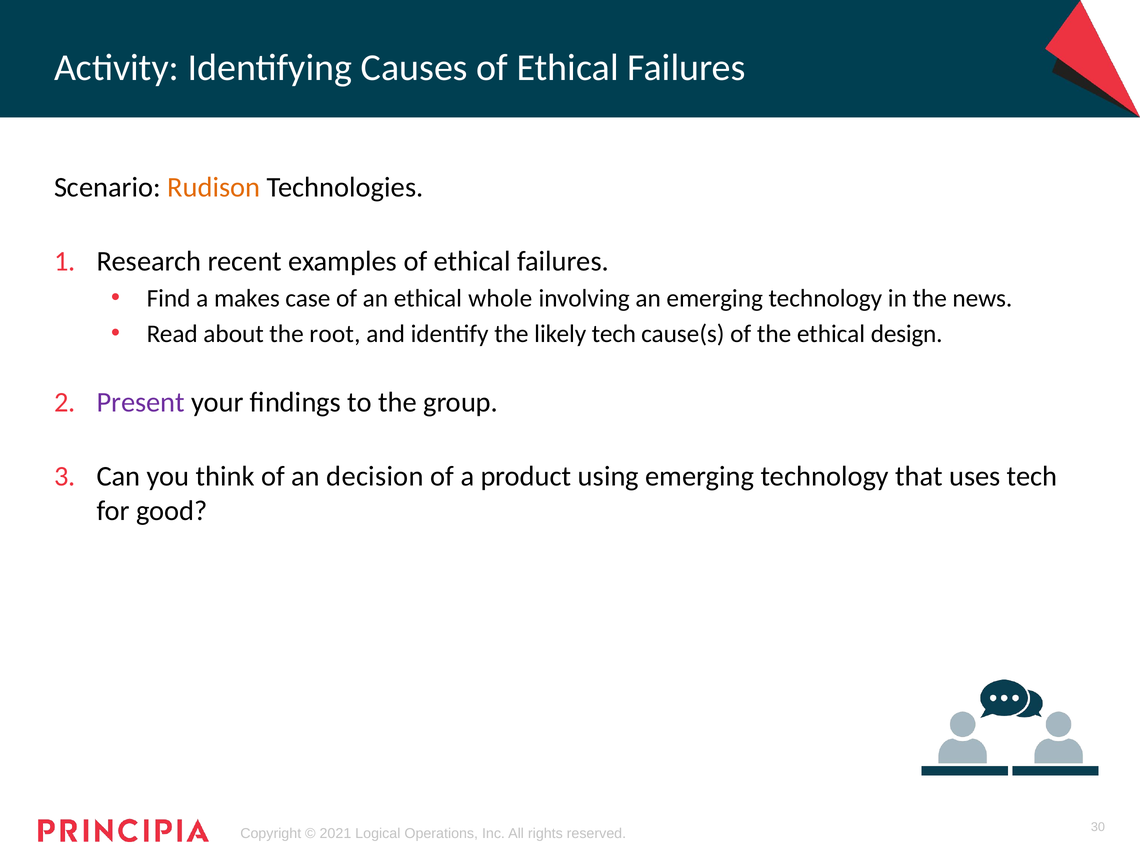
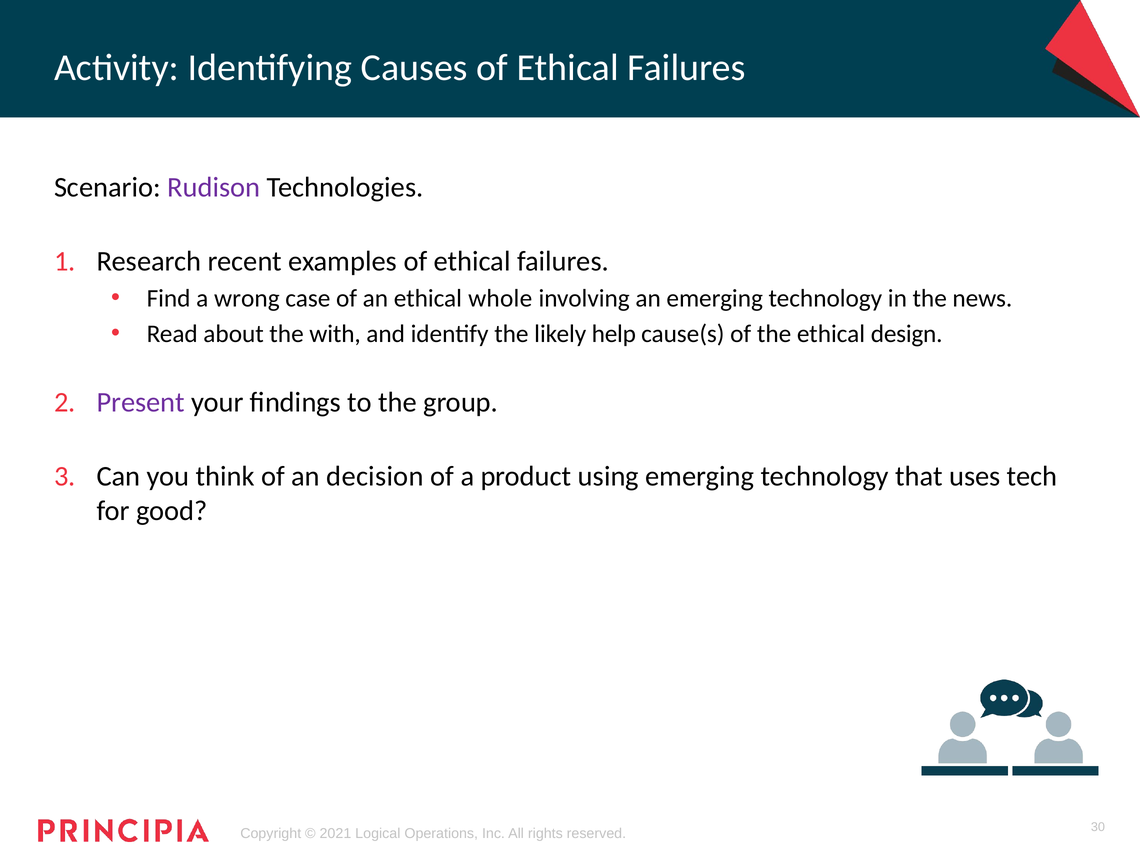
Rudison colour: orange -> purple
makes: makes -> wrong
root: root -> with
likely tech: tech -> help
